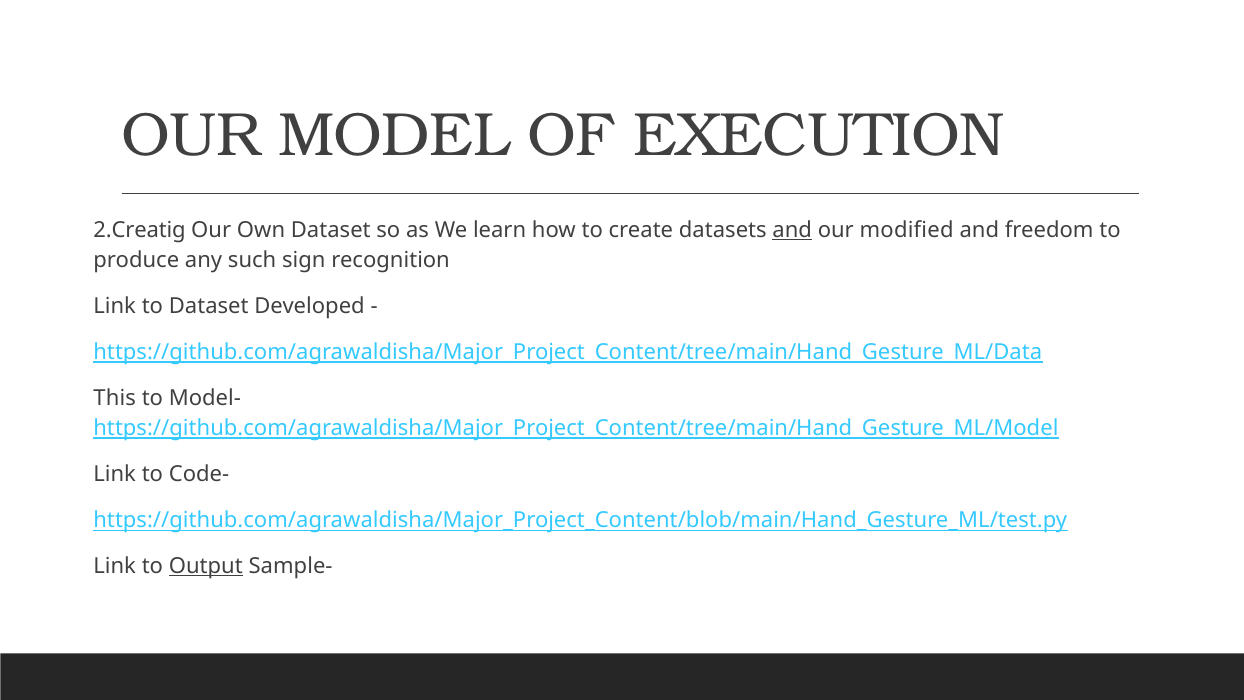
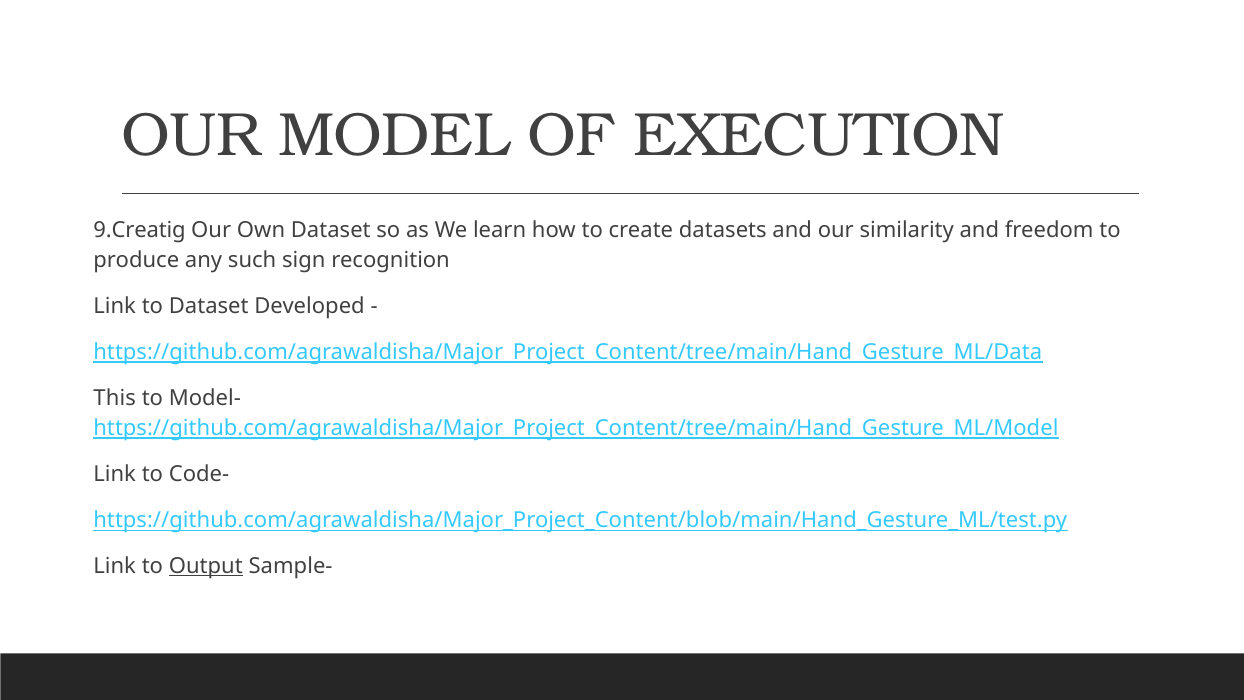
2.Creatig: 2.Creatig -> 9.Creatig
and at (792, 230) underline: present -> none
modified: modified -> similarity
